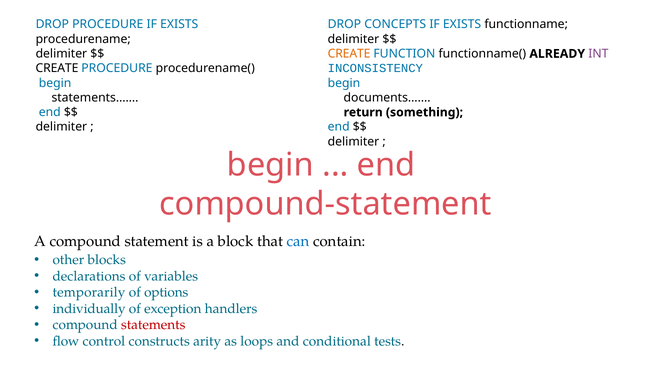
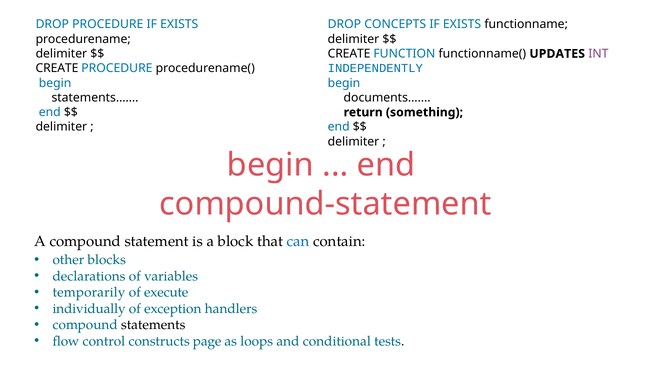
CREATE at (349, 54) colour: orange -> black
ALREADY: ALREADY -> UPDATES
INCONSISTENCY: INCONSISTENCY -> INDEPENDENTLY
options: options -> execute
statements colour: red -> black
arity: arity -> page
